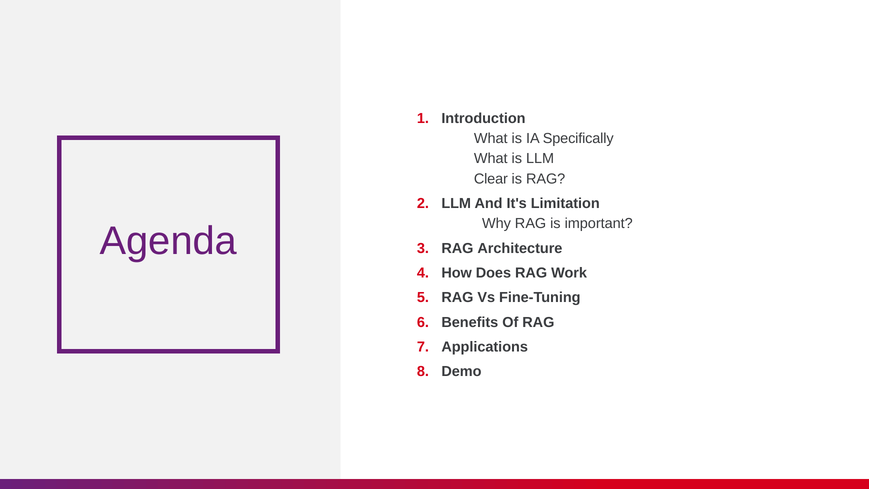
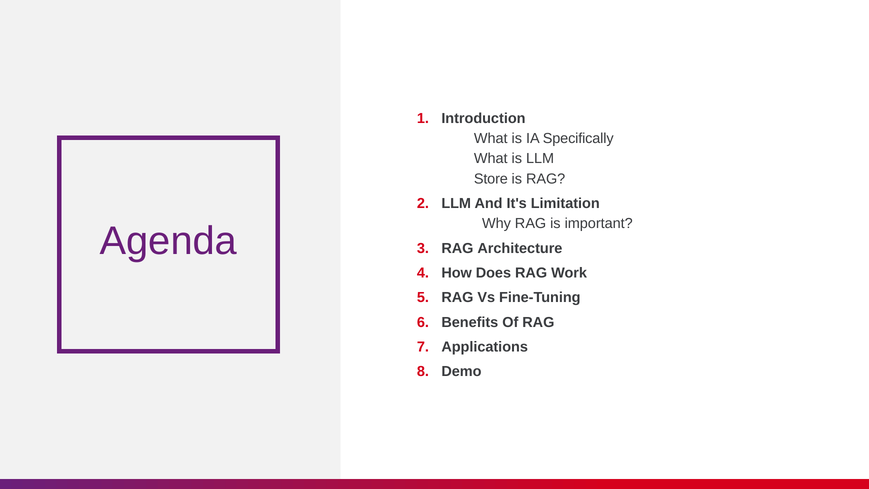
Clear: Clear -> Store
